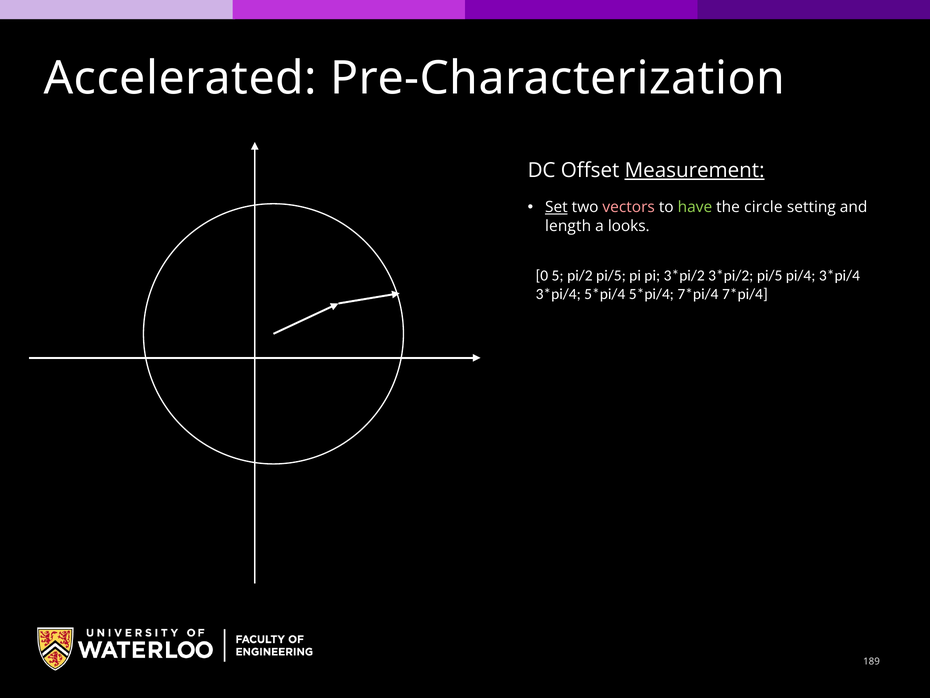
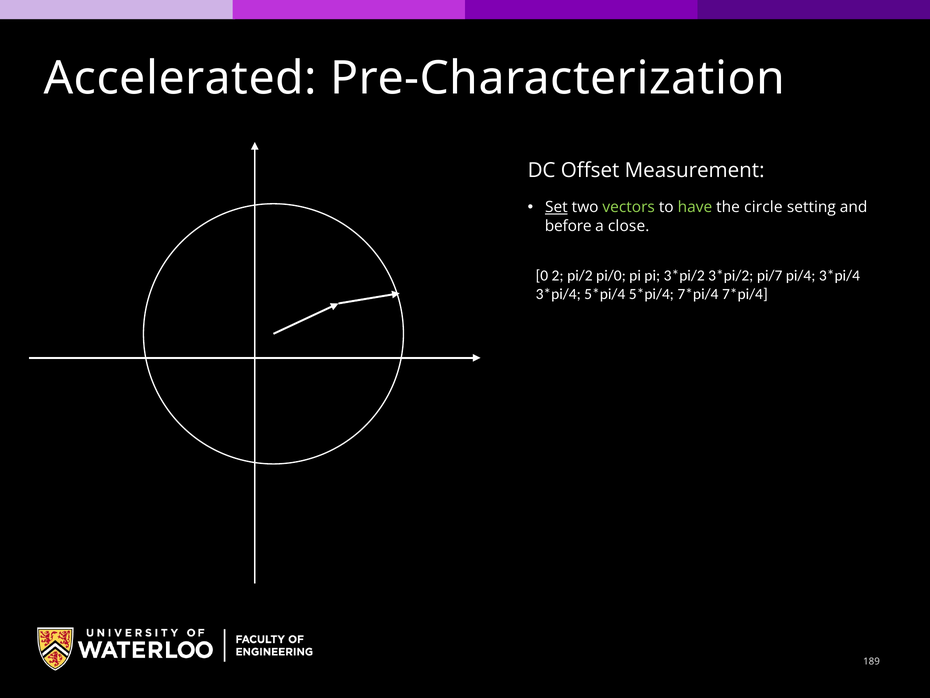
Measurement underline: present -> none
vectors colour: pink -> light green
length: length -> before
looks: looks -> close
5: 5 -> 2
pi/2 pi/5: pi/5 -> pi/0
pi/5 at (770, 275): pi/5 -> pi/7
